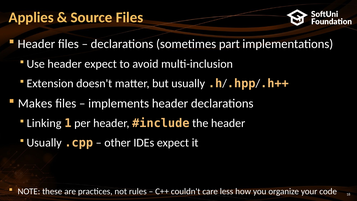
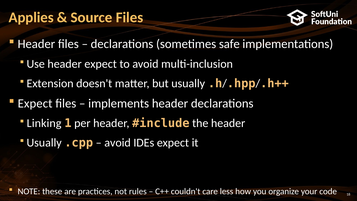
part: part -> safe
Makes at (35, 103): Makes -> Expect
other at (118, 143): other -> avoid
